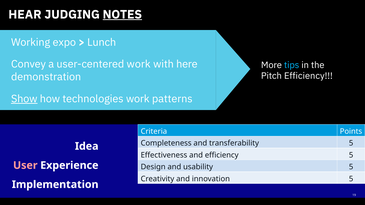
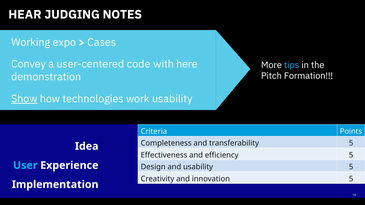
NOTES underline: present -> none
Lunch: Lunch -> Cases
user-centered work: work -> code
Pitch Efficiency: Efficiency -> Formation
work patterns: patterns -> usability
User colour: pink -> light blue
